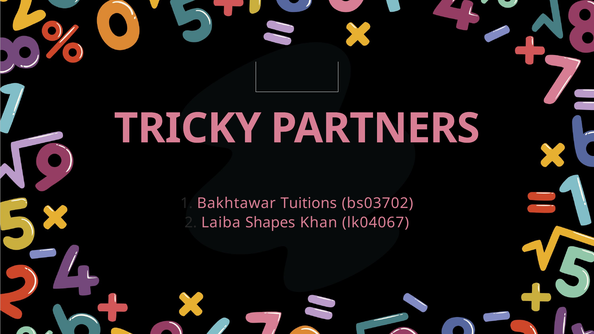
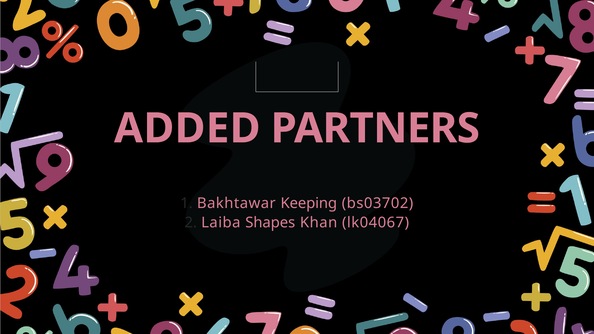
TRICKY: TRICKY -> ADDED
Tuitions: Tuitions -> Keeping
